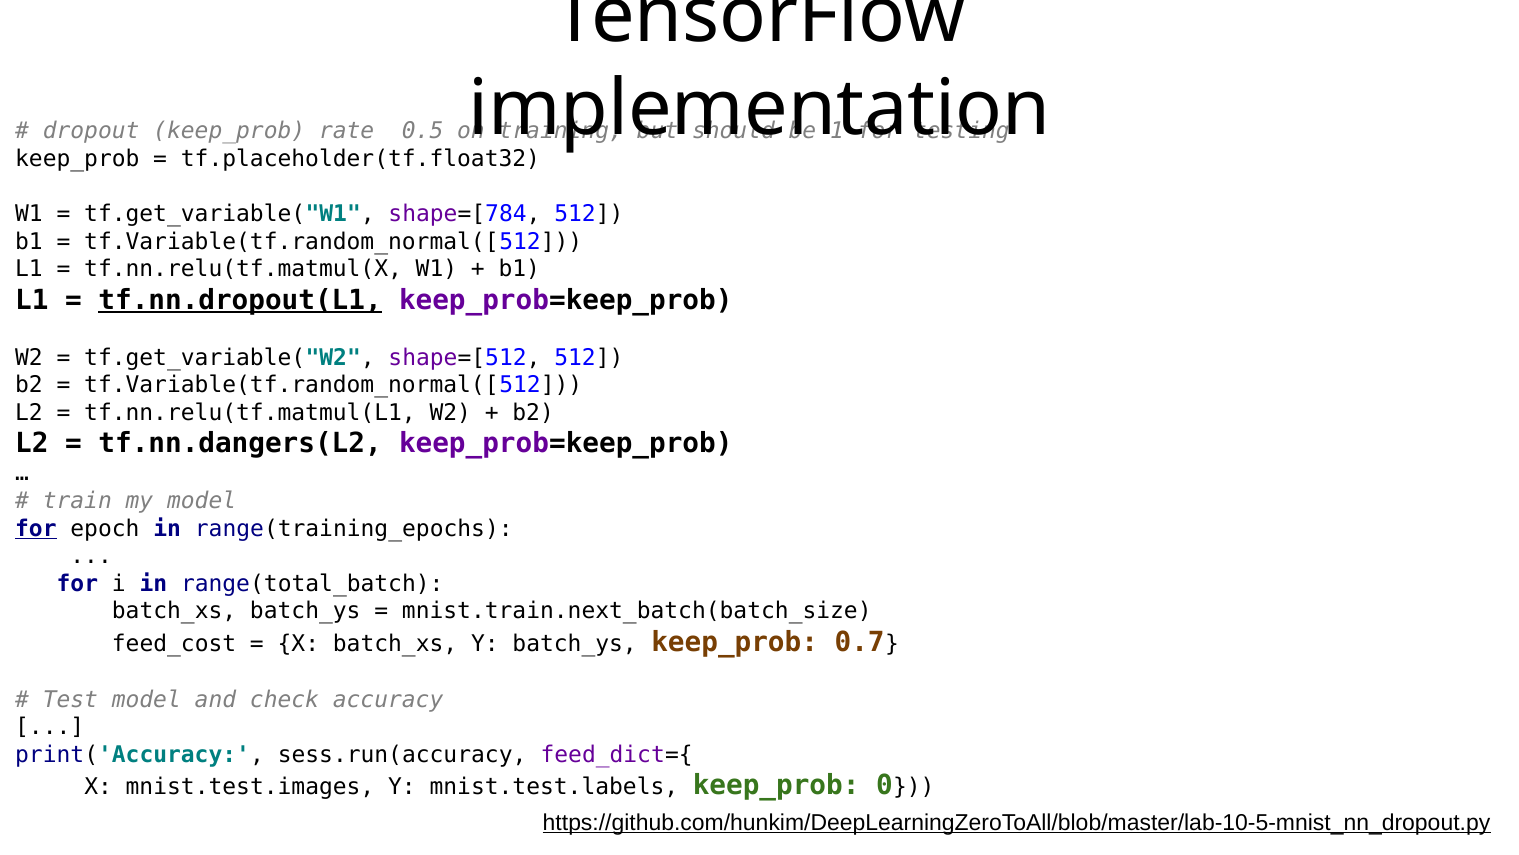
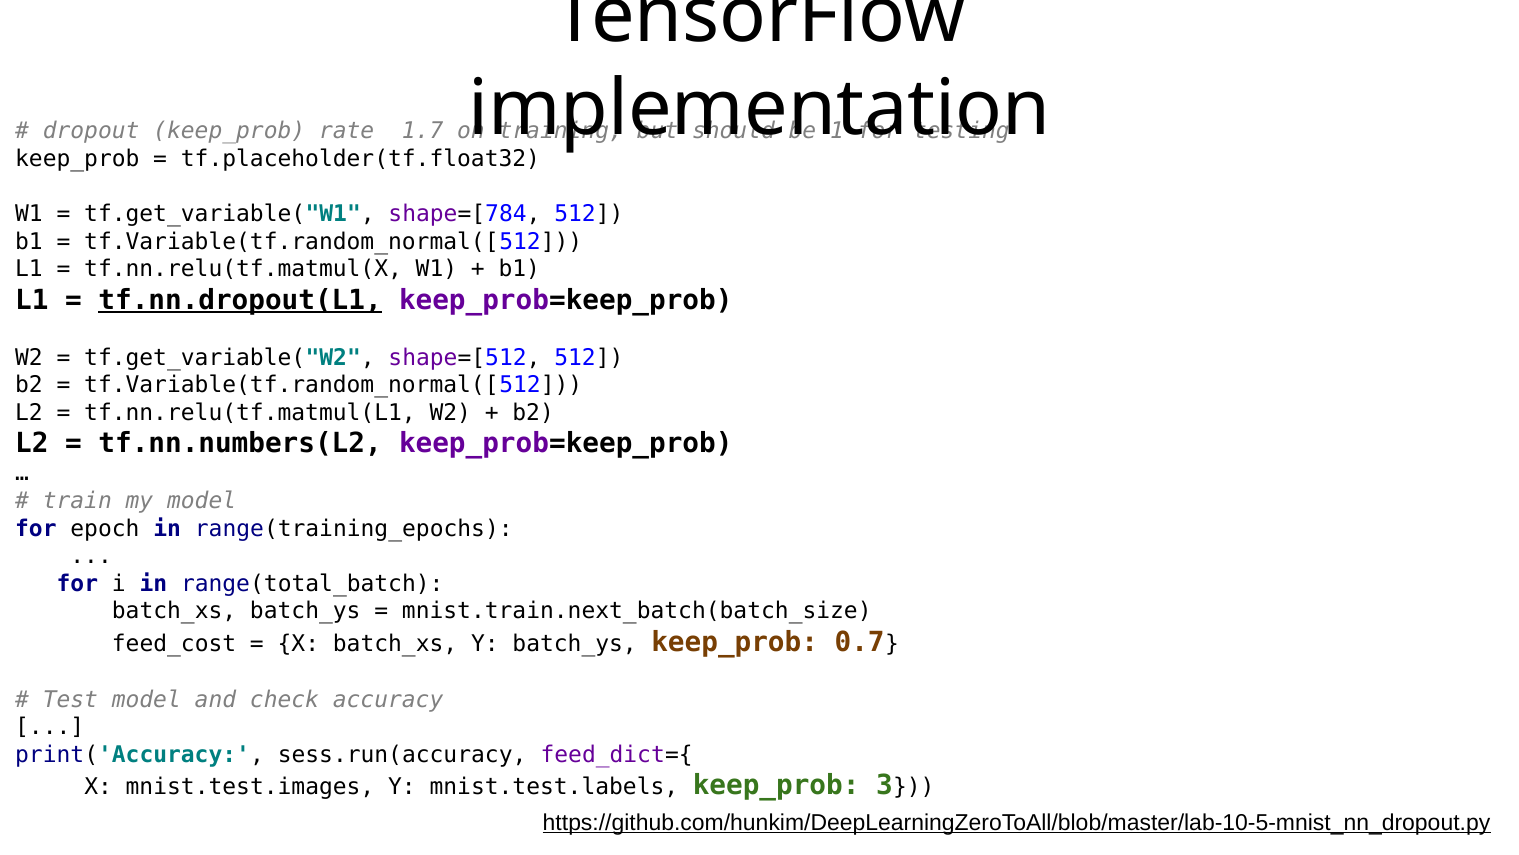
0.5: 0.5 -> 1.7
tf.nn.dangers(L2: tf.nn.dangers(L2 -> tf.nn.numbers(L2
for at (36, 528) underline: present -> none
0: 0 -> 3
